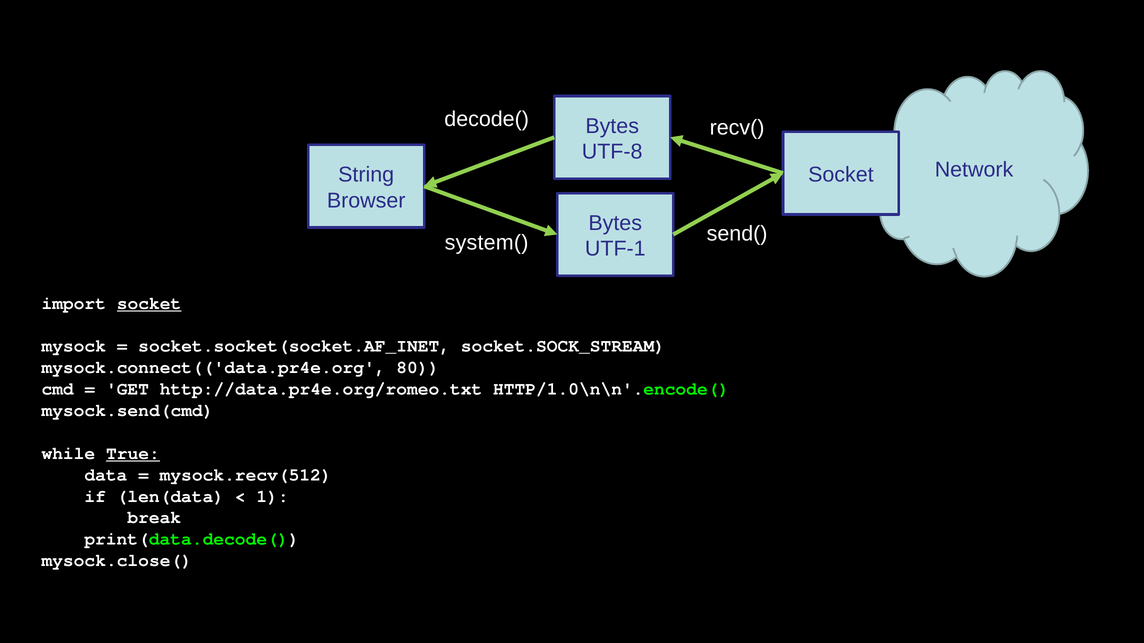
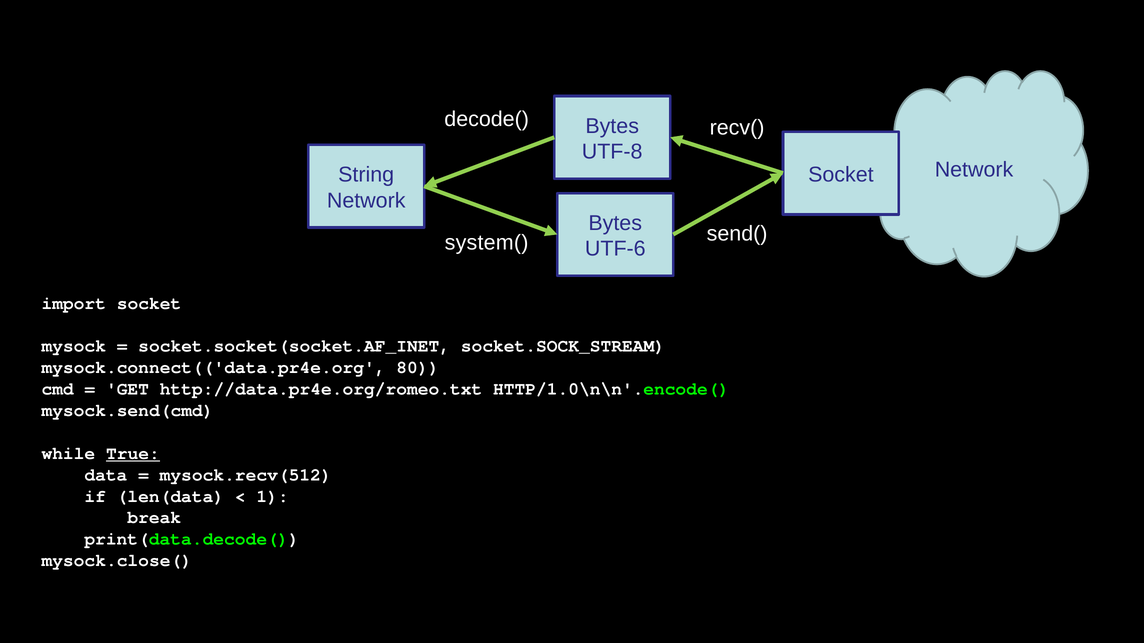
Browser at (366, 201): Browser -> Network
UTF-1: UTF-1 -> UTF-6
socket at (149, 303) underline: present -> none
